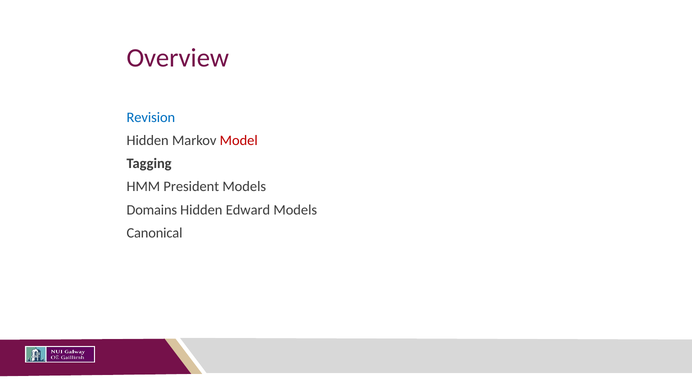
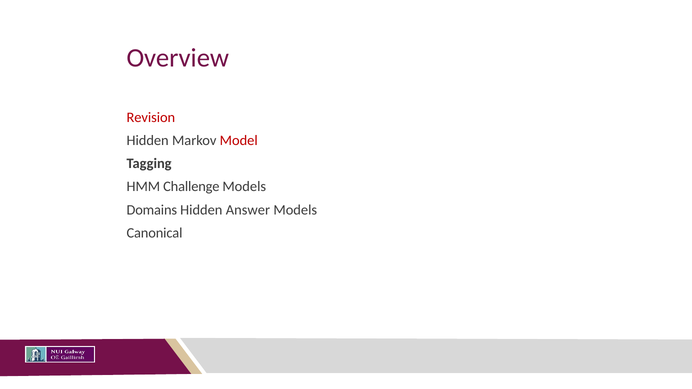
Revision colour: blue -> red
President: President -> Challenge
Edward: Edward -> Answer
